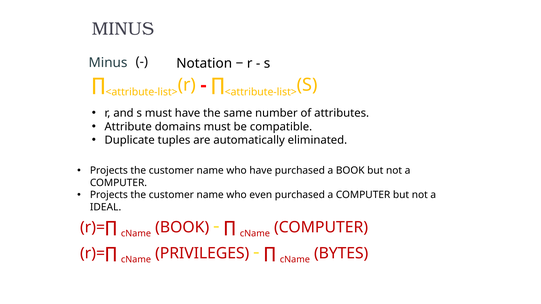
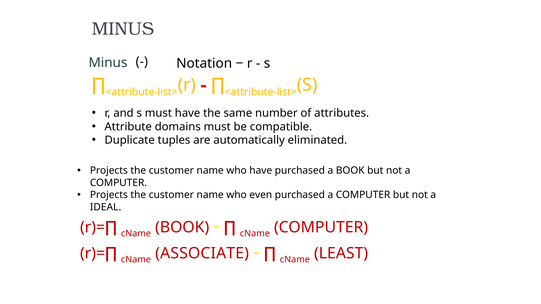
PRIVILEGES: PRIVILEGES -> ASSOCIATE
BYTES: BYTES -> LEAST
